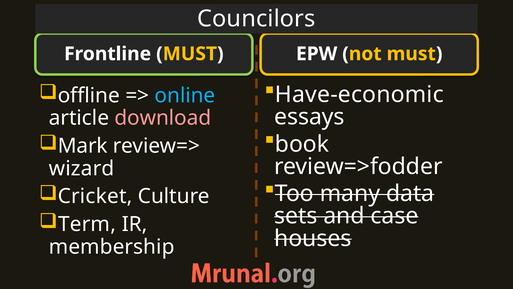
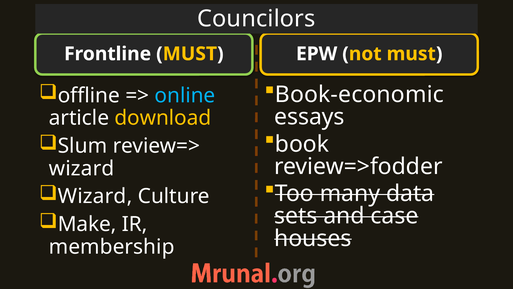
Have-economic: Have-economic -> Book-economic
download colour: pink -> yellow
Mark: Mark -> Slum
Cricket at (95, 196): Cricket -> Wizard
Term: Term -> Make
